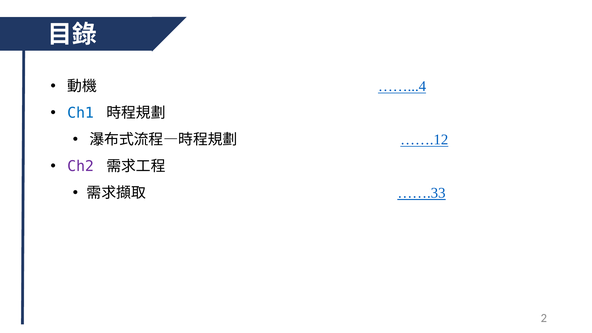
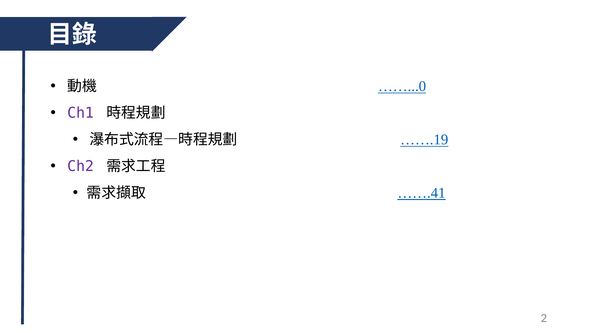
……...4: ……...4 -> ……...0
Ch1 colour: blue -> purple
…….12: …….12 -> …….19
…….33: …….33 -> …….41
